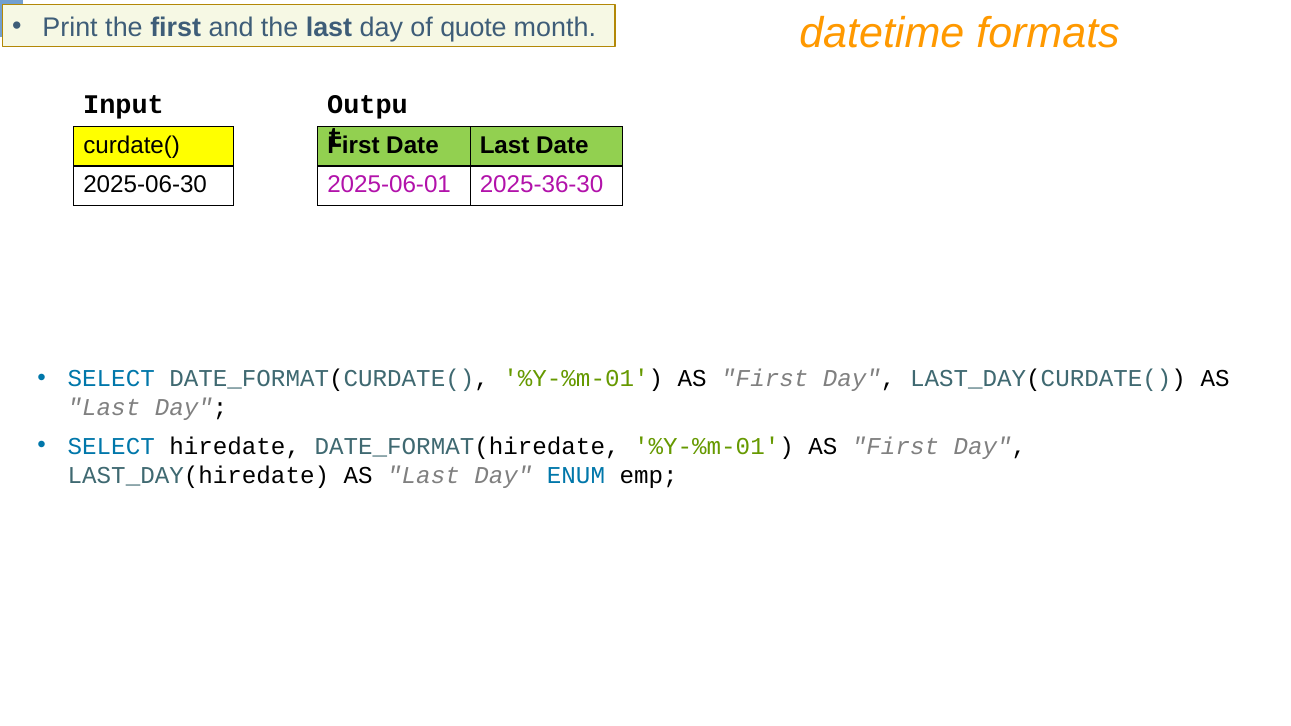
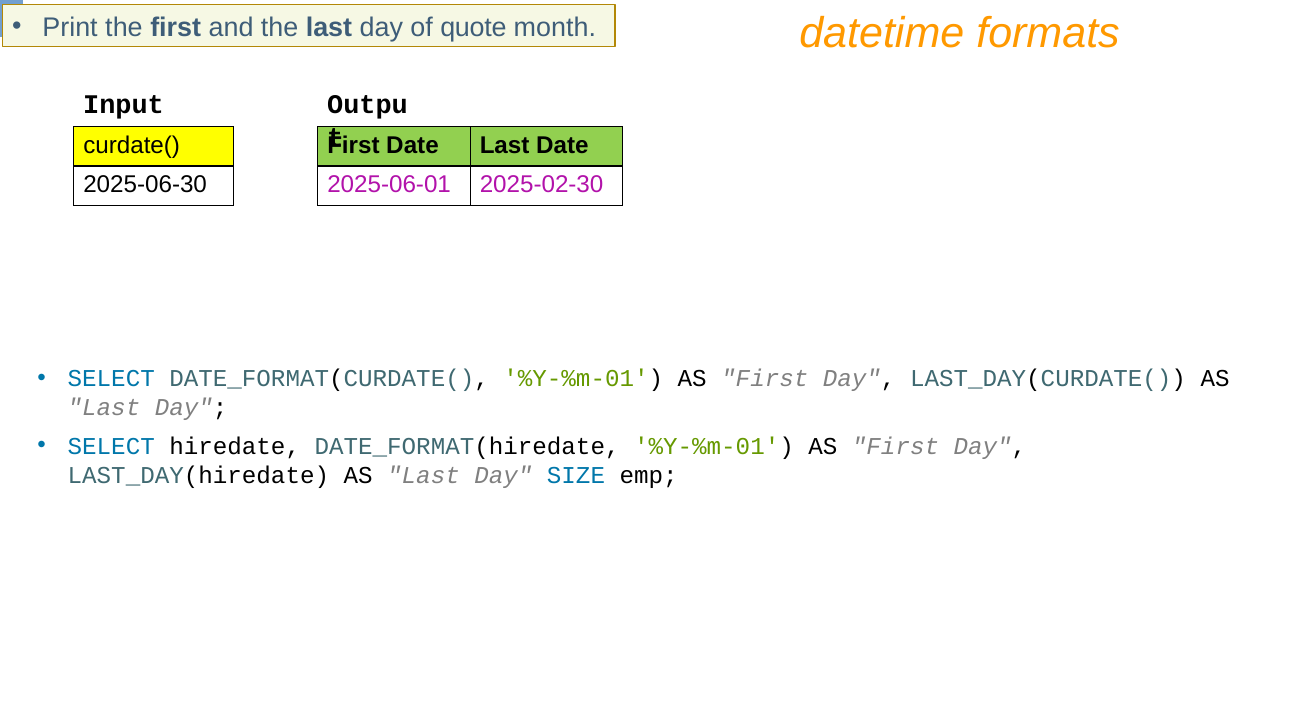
2025-36-30: 2025-36-30 -> 2025-02-30
ENUM: ENUM -> SIZE
